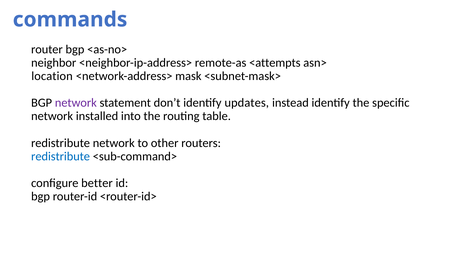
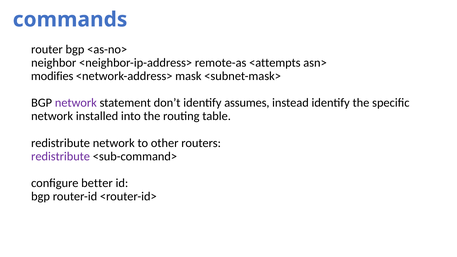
location: location -> modifies
updates: updates -> assumes
redistribute at (61, 156) colour: blue -> purple
